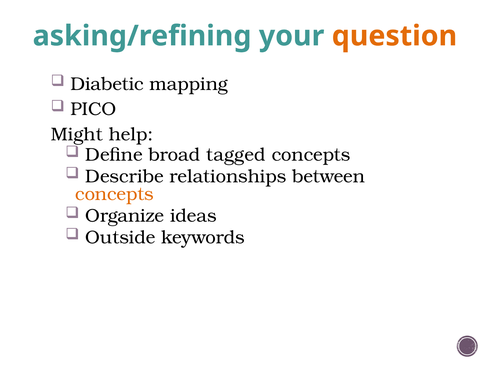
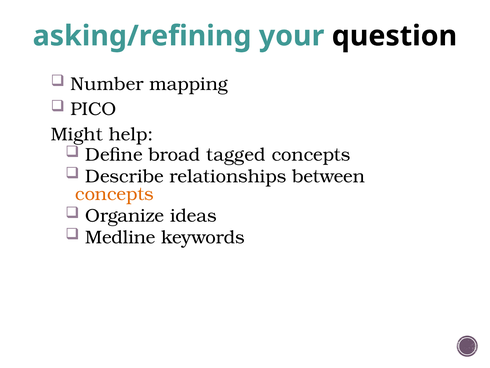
question colour: orange -> black
Diabetic: Diabetic -> Number
Outside: Outside -> Medline
